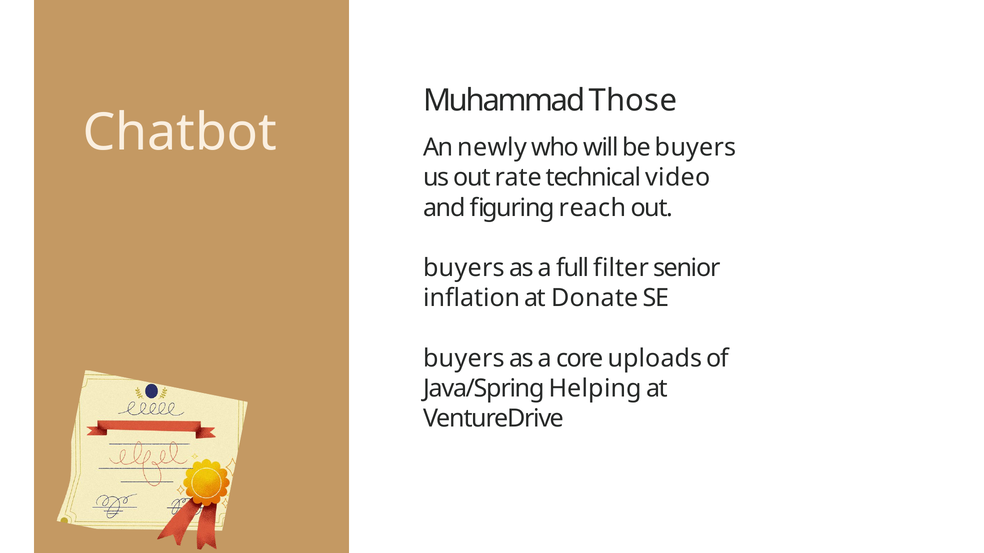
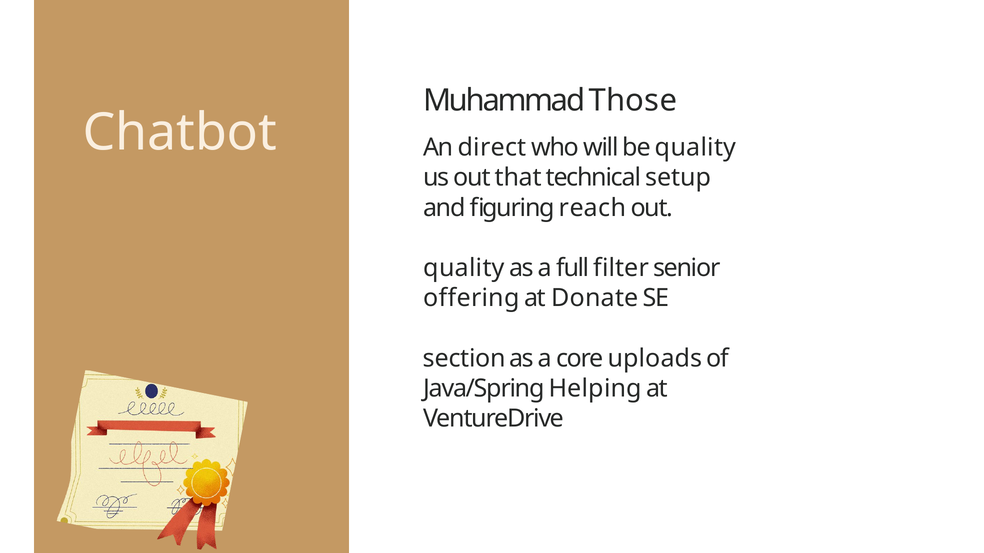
newly: newly -> direct
be buyers: buyers -> quality
rate: rate -> that
video: video -> setup
buyers at (464, 268): buyers -> quality
inflation: inflation -> offering
buyers at (464, 359): buyers -> section
